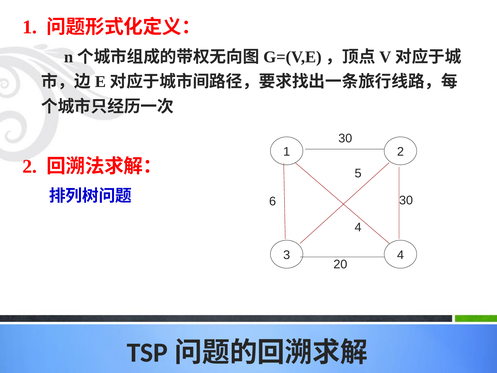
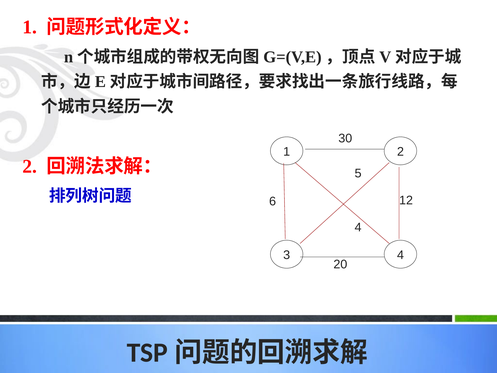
6 30: 30 -> 12
